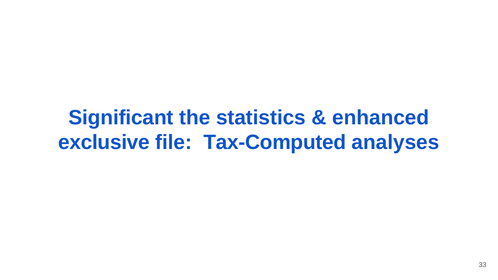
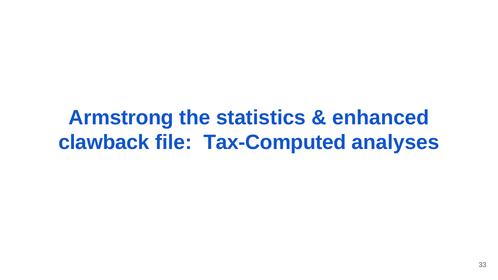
Significant: Significant -> Armstrong
exclusive: exclusive -> clawback
